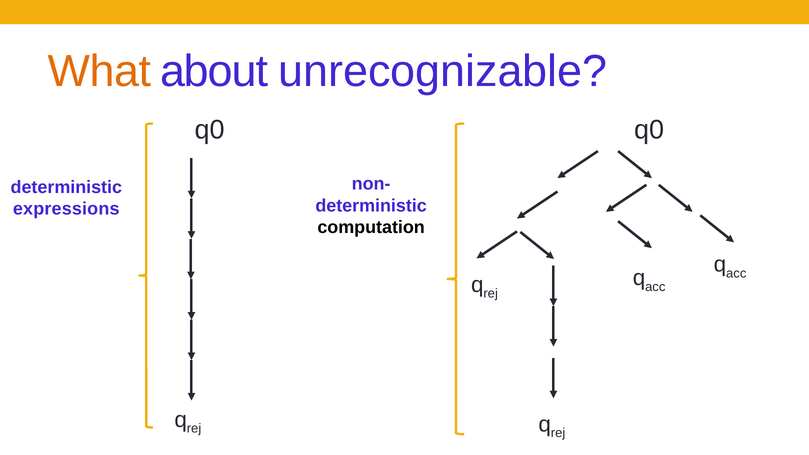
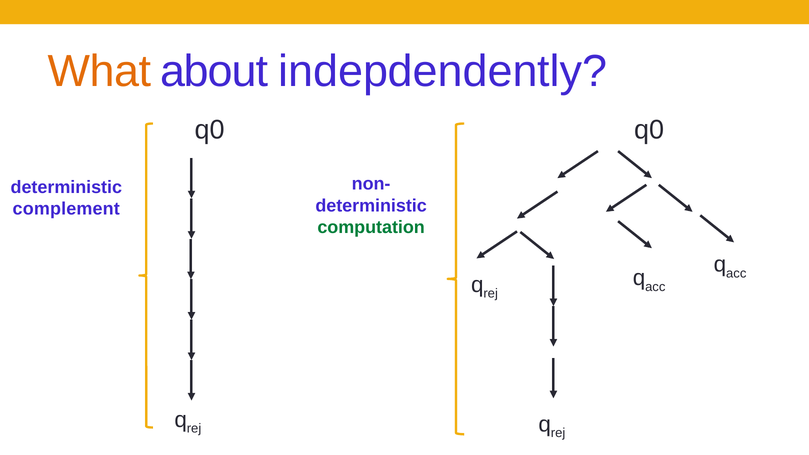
unrecognizable: unrecognizable -> indepdendently
expressions: expressions -> complement
computation colour: black -> green
